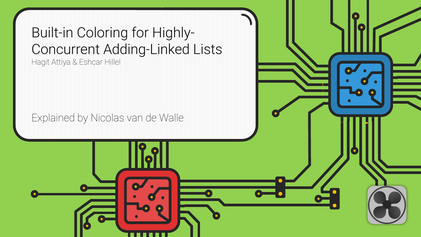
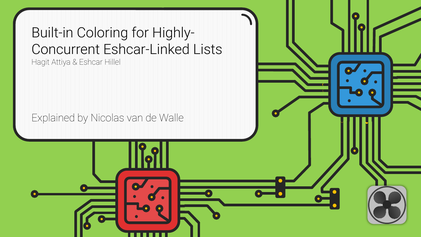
Adding-Linked: Adding-Linked -> Eshcar-Linked
